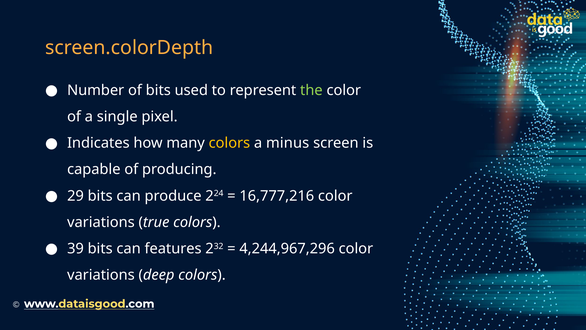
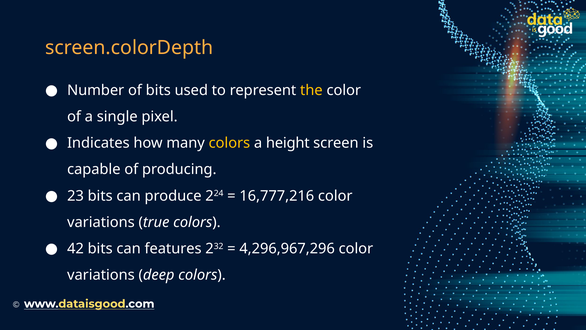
the colour: light green -> yellow
minus: minus -> height
29: 29 -> 23
39: 39 -> 42
4,244,967,296: 4,244,967,296 -> 4,296,967,296
